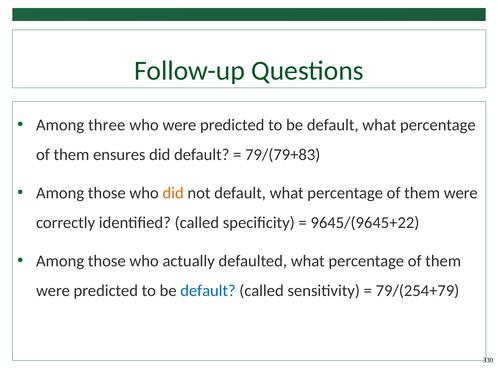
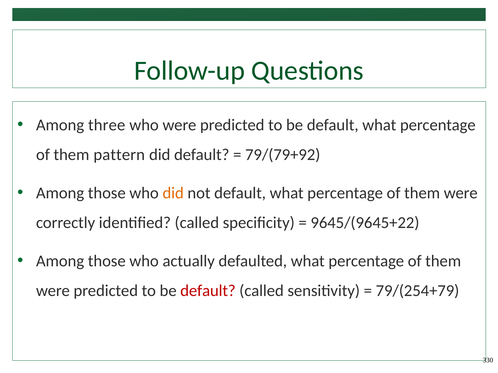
ensures: ensures -> pattern
79/(79+83: 79/(79+83 -> 79/(79+92
default at (208, 291) colour: blue -> red
